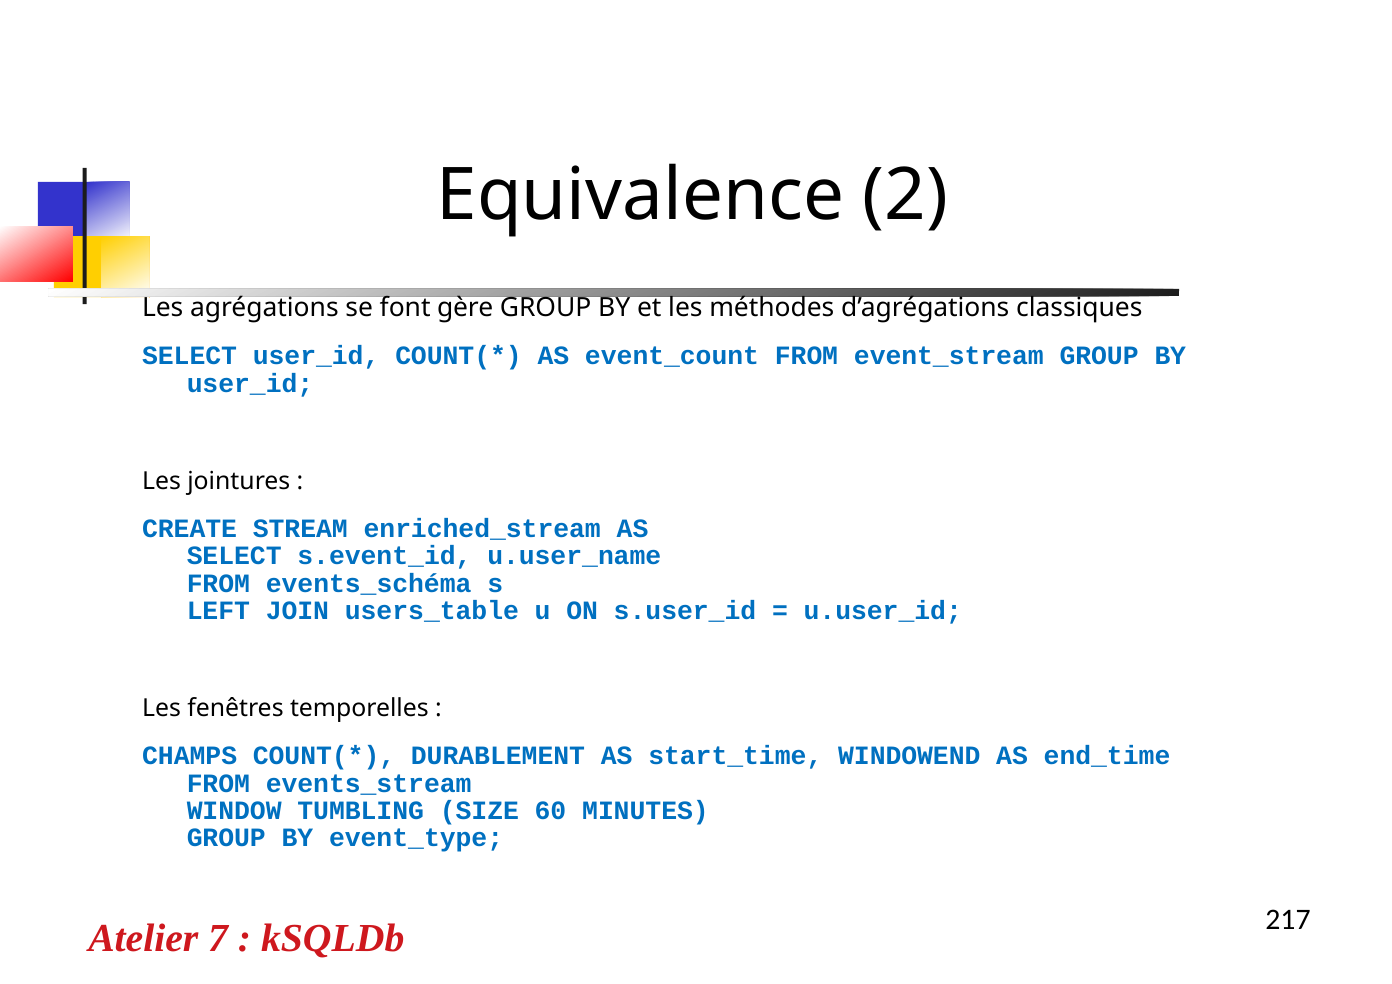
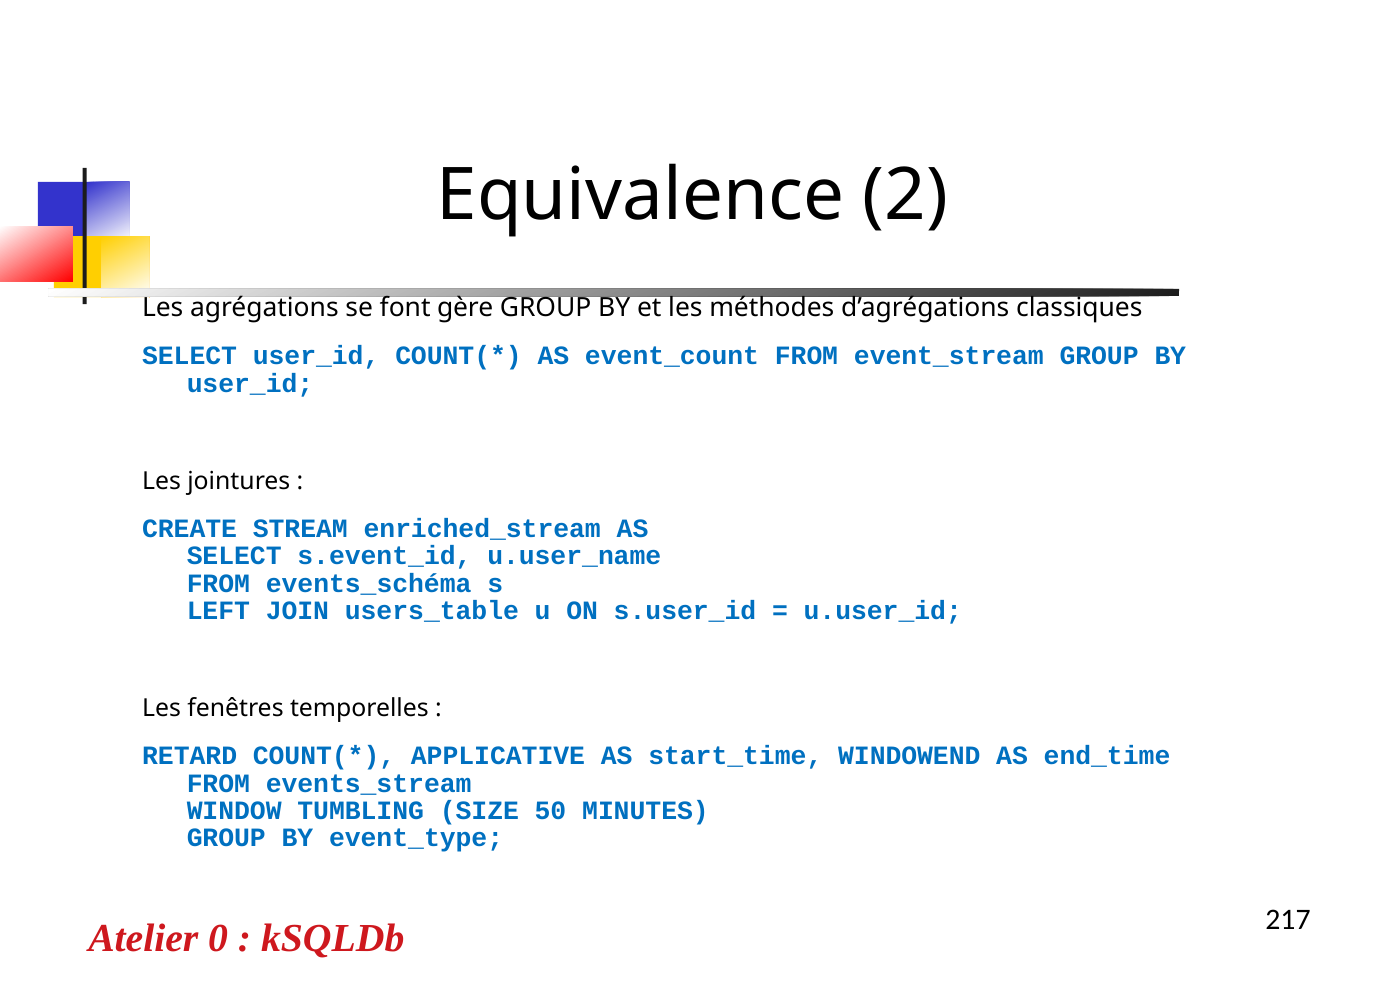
CHAMPS: CHAMPS -> RETARD
DURABLEMENT: DURABLEMENT -> APPLICATIVE
60: 60 -> 50
7: 7 -> 0
